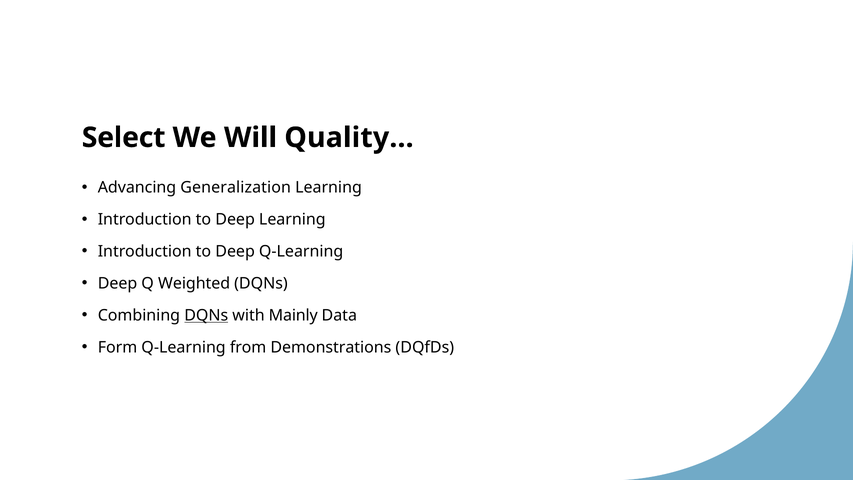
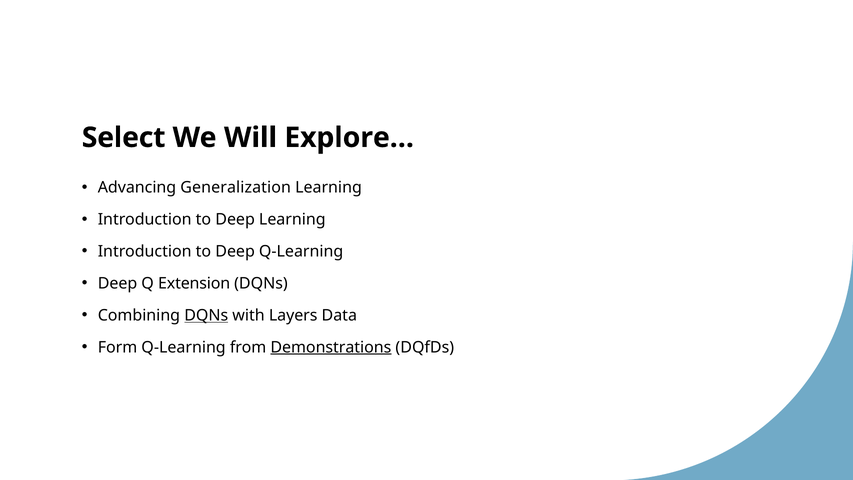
Quality…: Quality… -> Explore…
Weighted: Weighted -> Extension
Mainly: Mainly -> Layers
Demonstrations underline: none -> present
